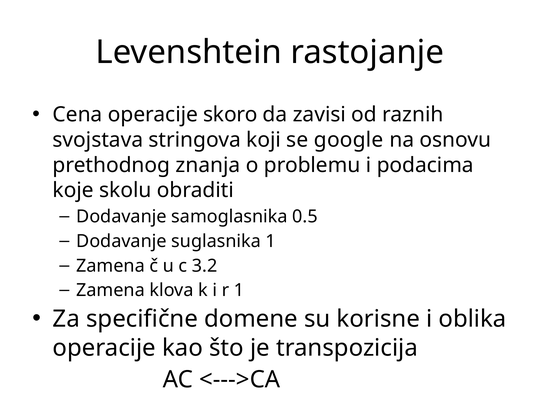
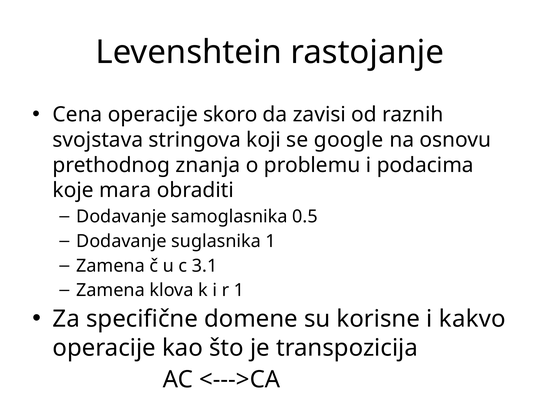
skolu: skolu -> mara
3.2: 3.2 -> 3.1
oblika: oblika -> kakvo
